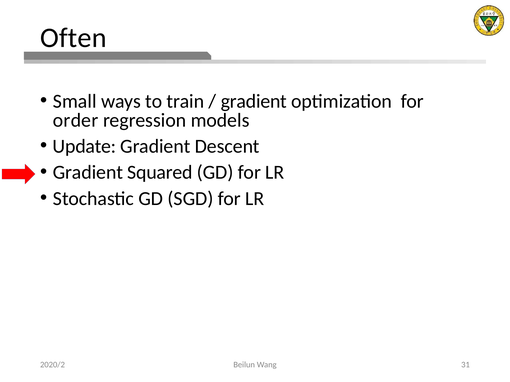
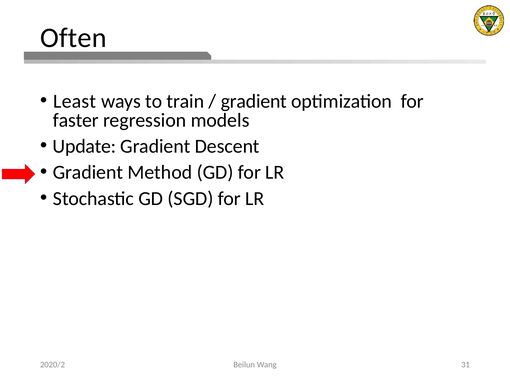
Small: Small -> Least
order: order -> faster
Squared: Squared -> Method
